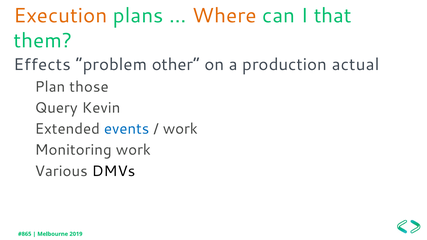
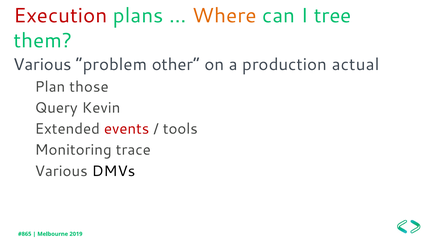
Execution colour: orange -> red
that: that -> tree
Effects at (42, 65): Effects -> Various
events colour: blue -> red
work at (180, 129): work -> tools
Monitoring work: work -> trace
